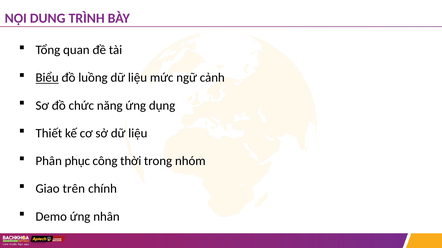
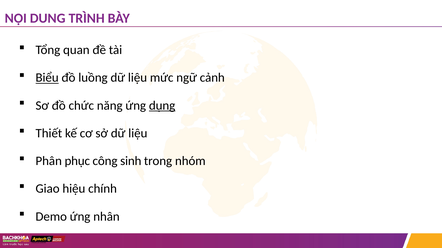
dụng underline: none -> present
thời: thời -> sinh
trên: trên -> hiệu
